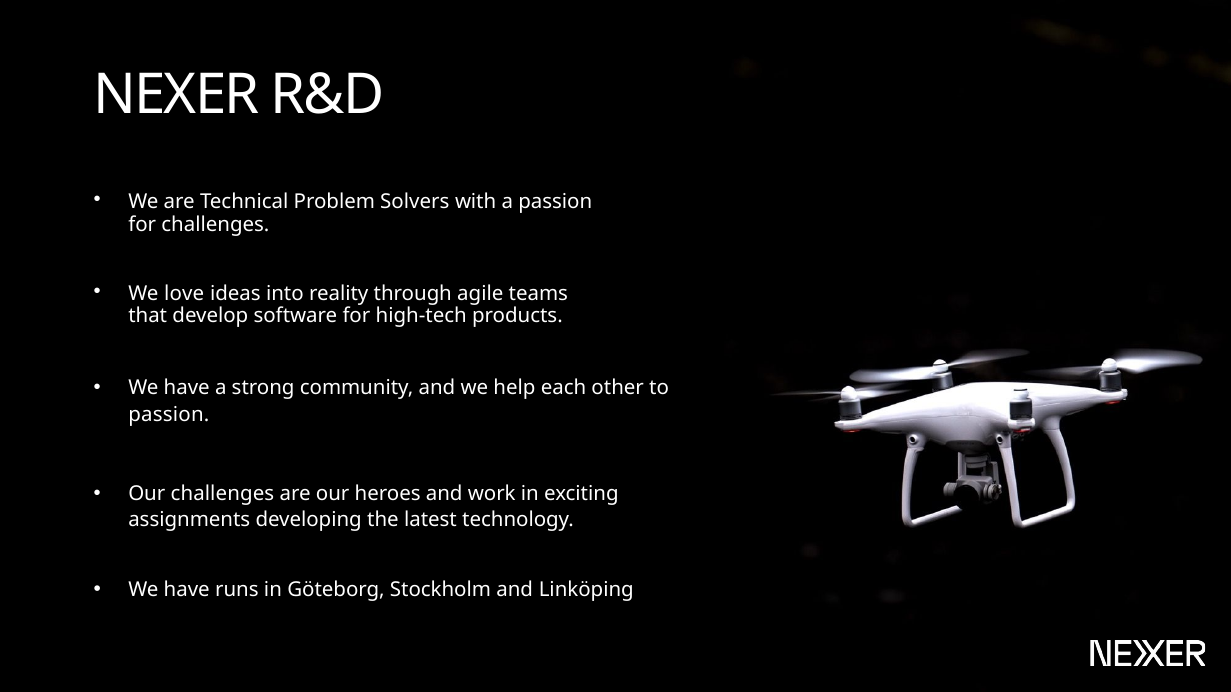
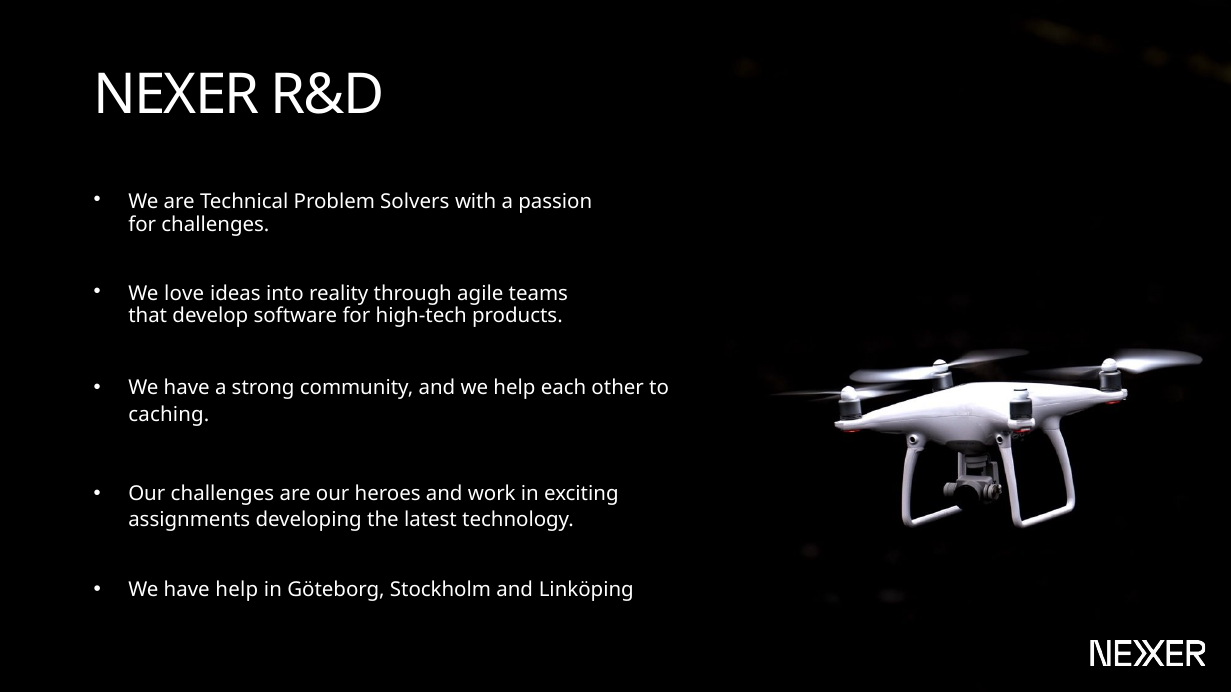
passion at (169, 415): passion -> caching
have runs: runs -> help
